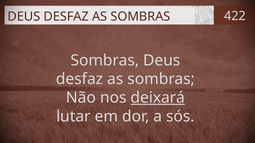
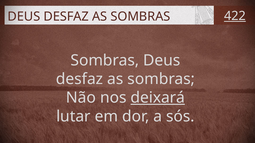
422 underline: none -> present
